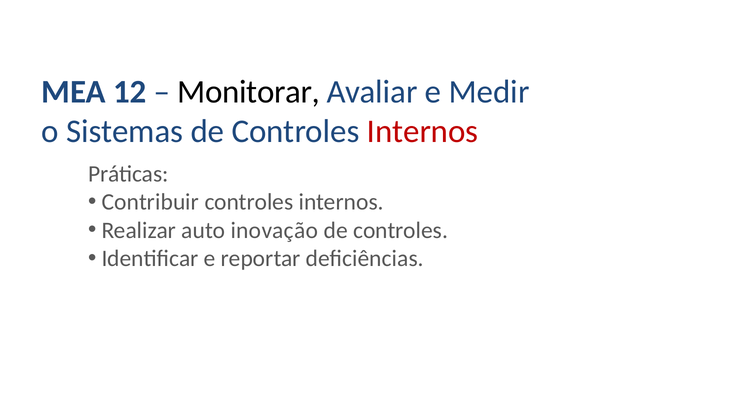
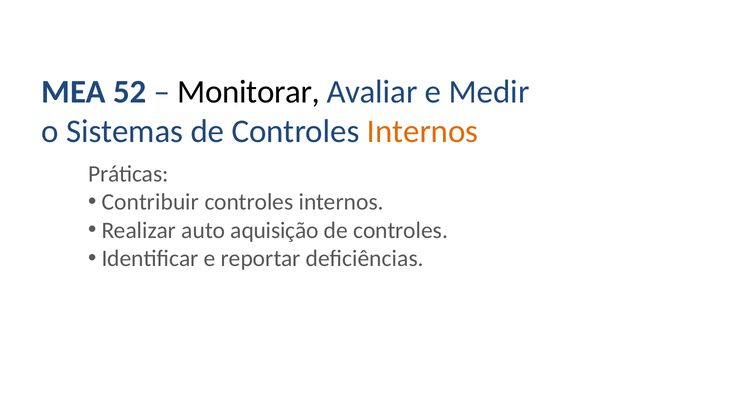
12: 12 -> 52
Internos at (423, 131) colour: red -> orange
inovação: inovação -> aquisição
